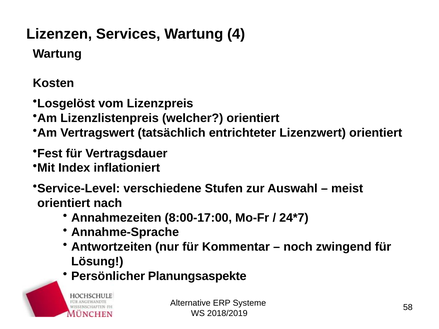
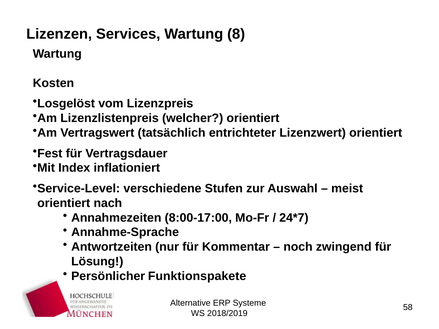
4: 4 -> 8
Planungsaspekte: Planungsaspekte -> Funktionspakete
